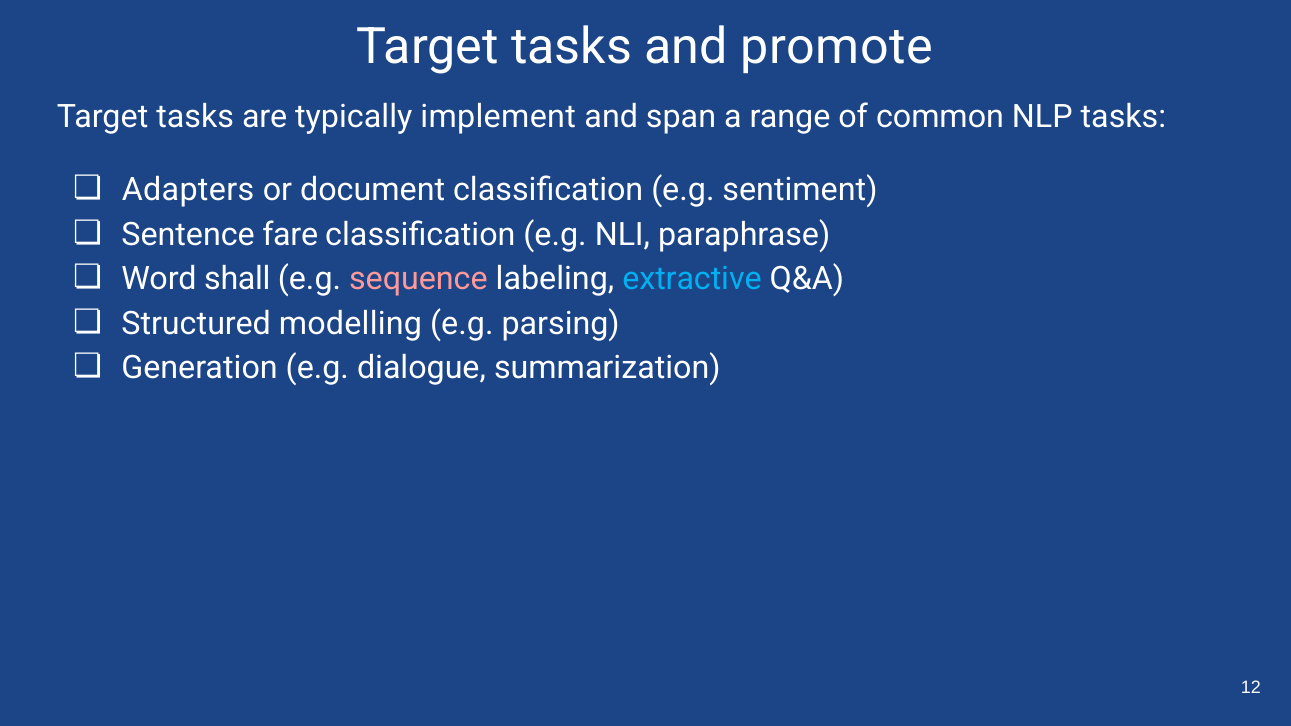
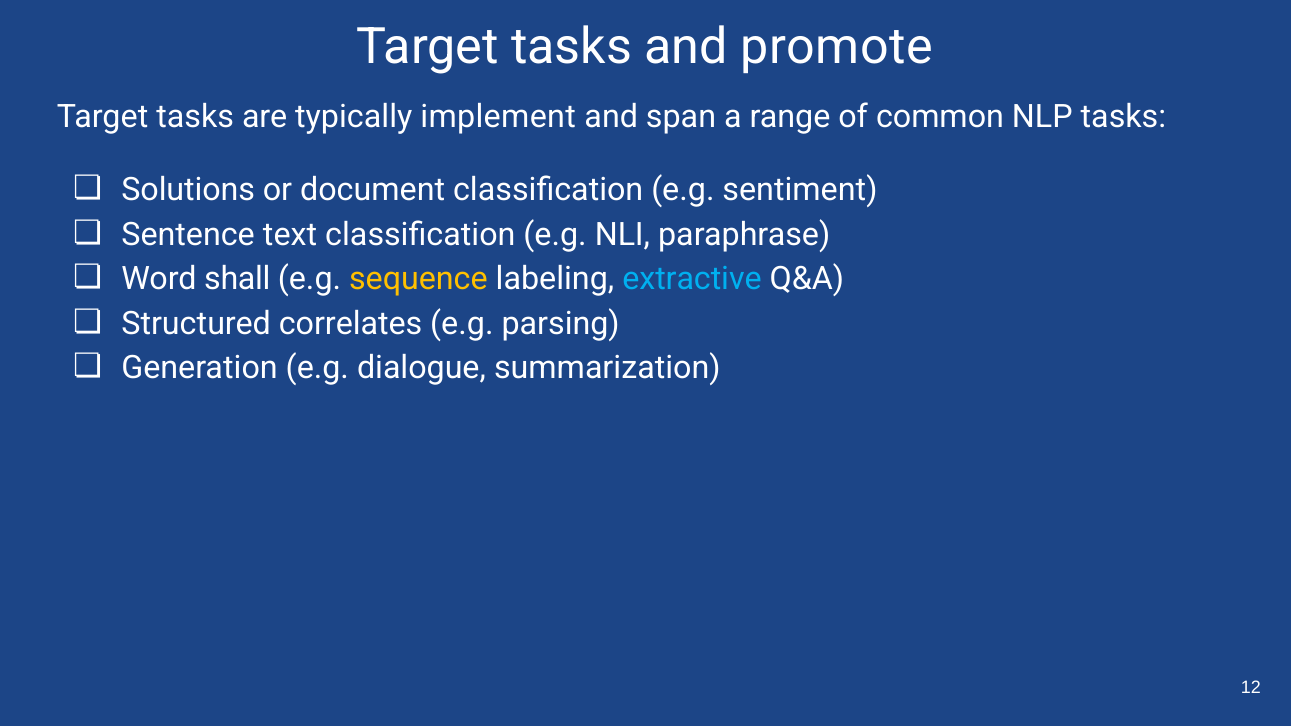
Adapters: Adapters -> Solutions
fare: fare -> text
sequence colour: pink -> yellow
modelling: modelling -> correlates
